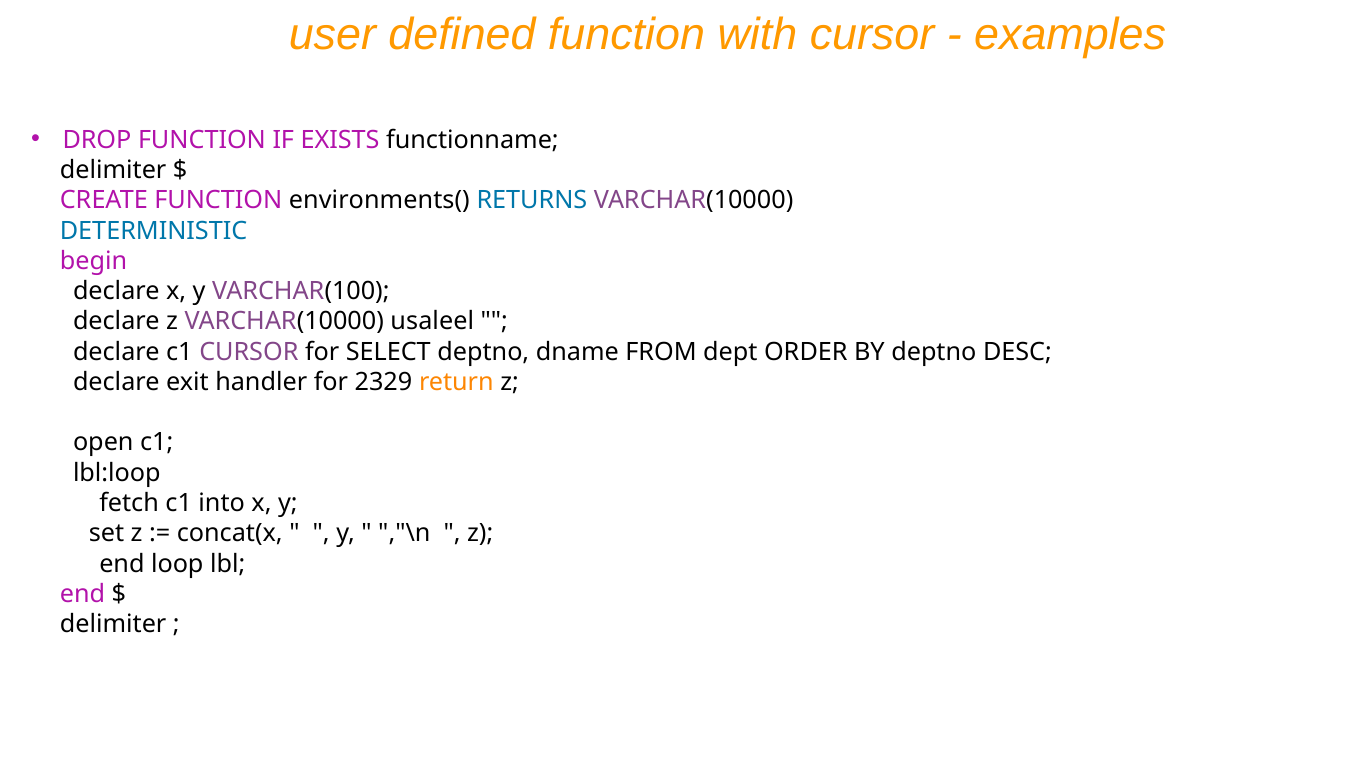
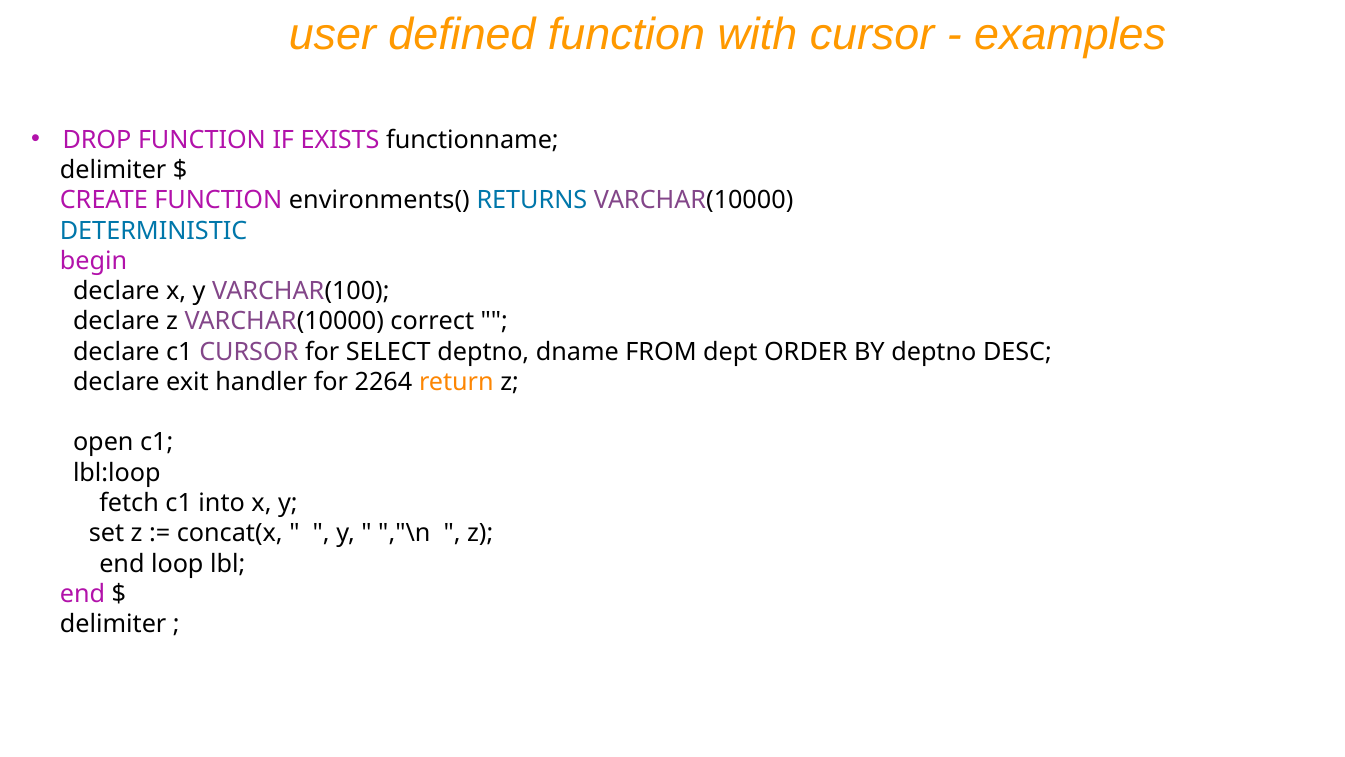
usaleel: usaleel -> correct
2329: 2329 -> 2264
